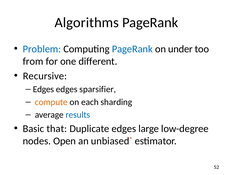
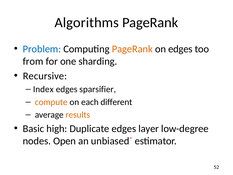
PageRank at (132, 49) colour: blue -> orange
on under: under -> edges
different: different -> sharding
Edges at (43, 89): Edges -> Index
sharding: sharding -> different
results colour: blue -> orange
that: that -> high
large: large -> layer
